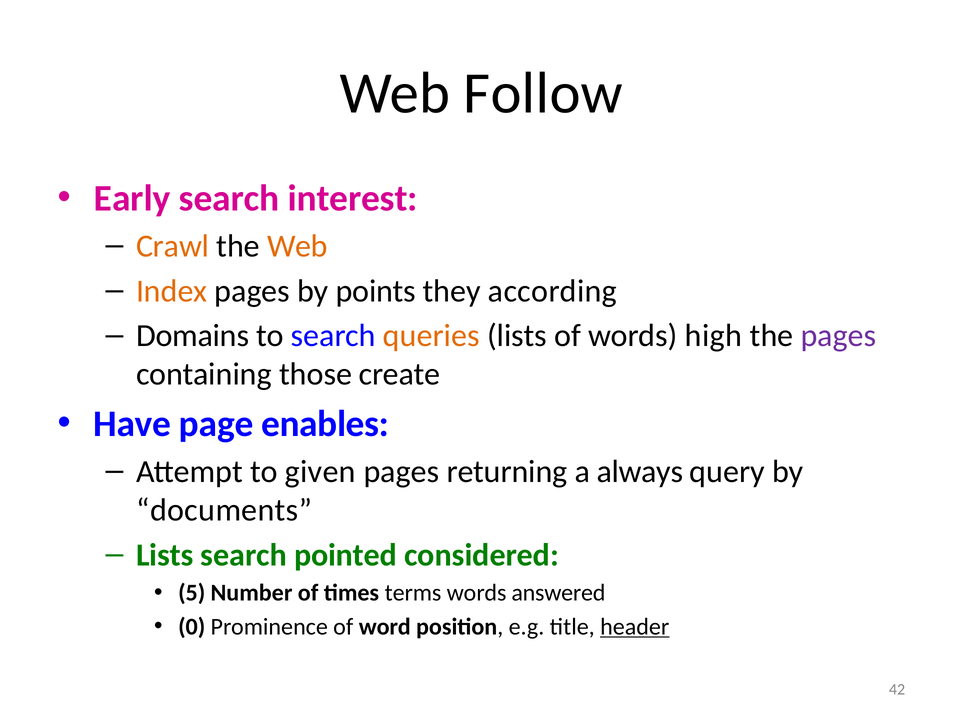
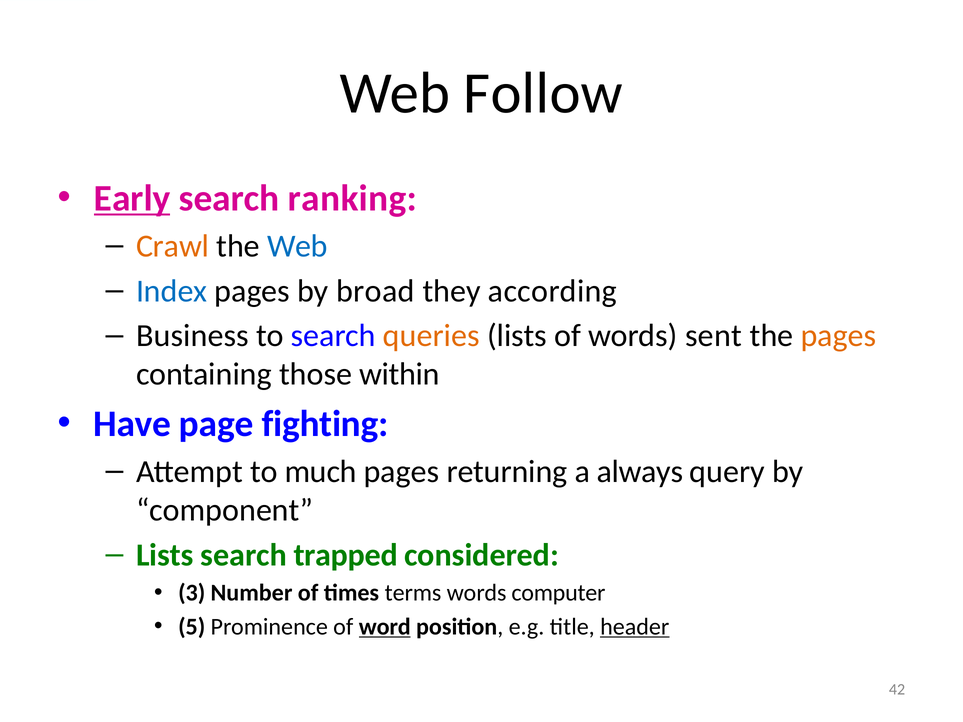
Early underline: none -> present
interest: interest -> ranking
Web at (297, 246) colour: orange -> blue
Index colour: orange -> blue
points: points -> broad
Domains: Domains -> Business
high: high -> sent
pages at (838, 336) colour: purple -> orange
create: create -> within
enables: enables -> fighting
given: given -> much
documents: documents -> component
pointed: pointed -> trapped
5: 5 -> 3
answered: answered -> computer
0: 0 -> 5
word underline: none -> present
